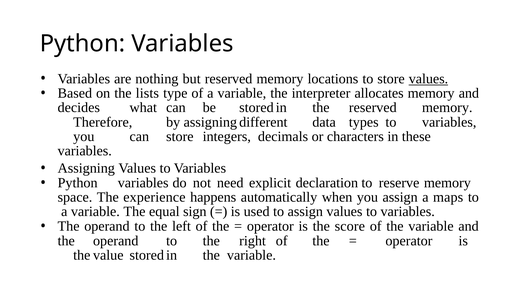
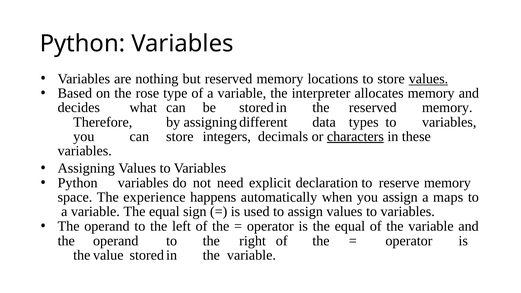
lists: lists -> rose
characters underline: none -> present
is the score: score -> equal
